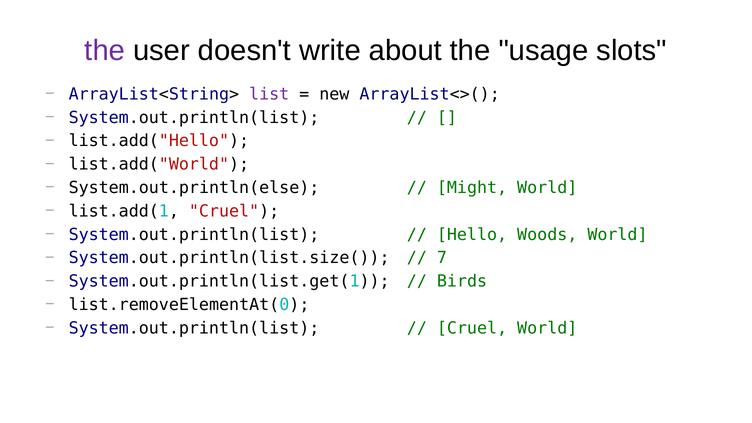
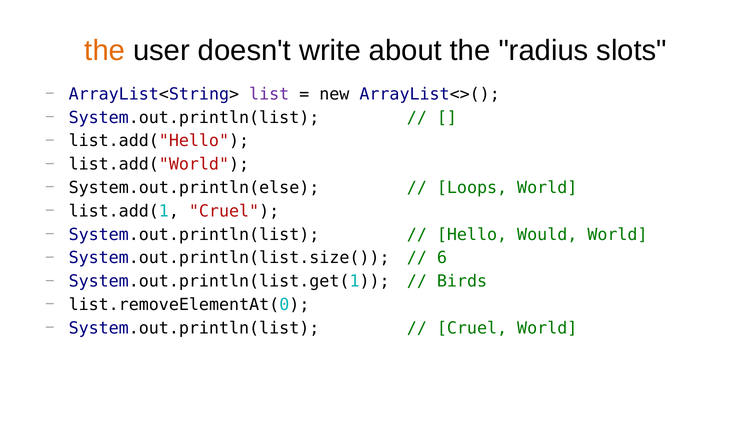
the at (105, 50) colour: purple -> orange
usage: usage -> radius
Might: Might -> Loops
Woods: Woods -> Would
7: 7 -> 6
